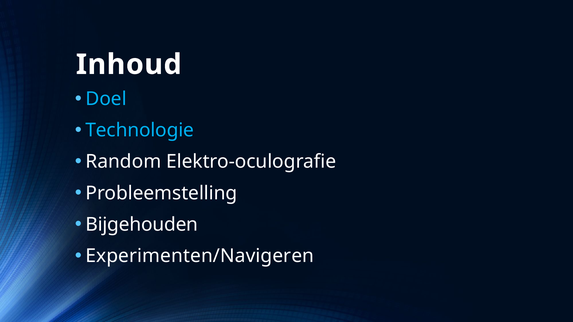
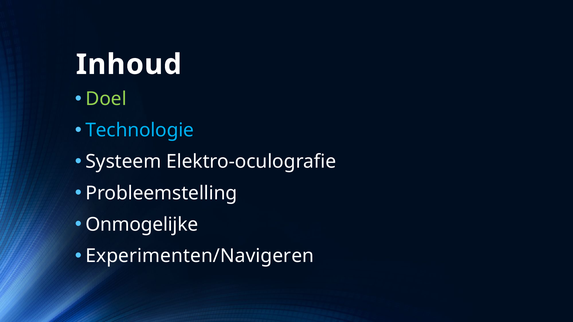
Doel colour: light blue -> light green
Random: Random -> Systeem
Bijgehouden: Bijgehouden -> Onmogelijke
